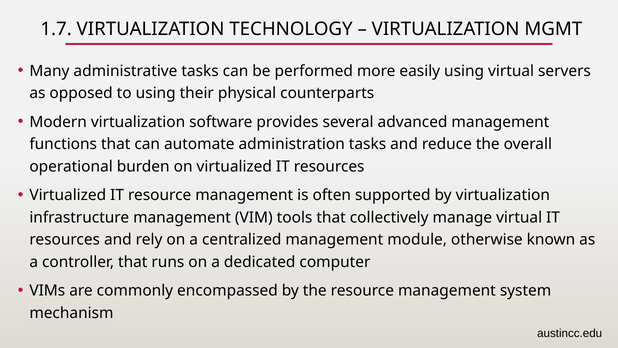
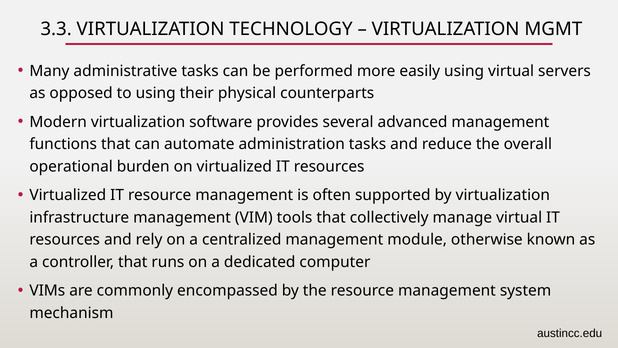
1.7: 1.7 -> 3.3
